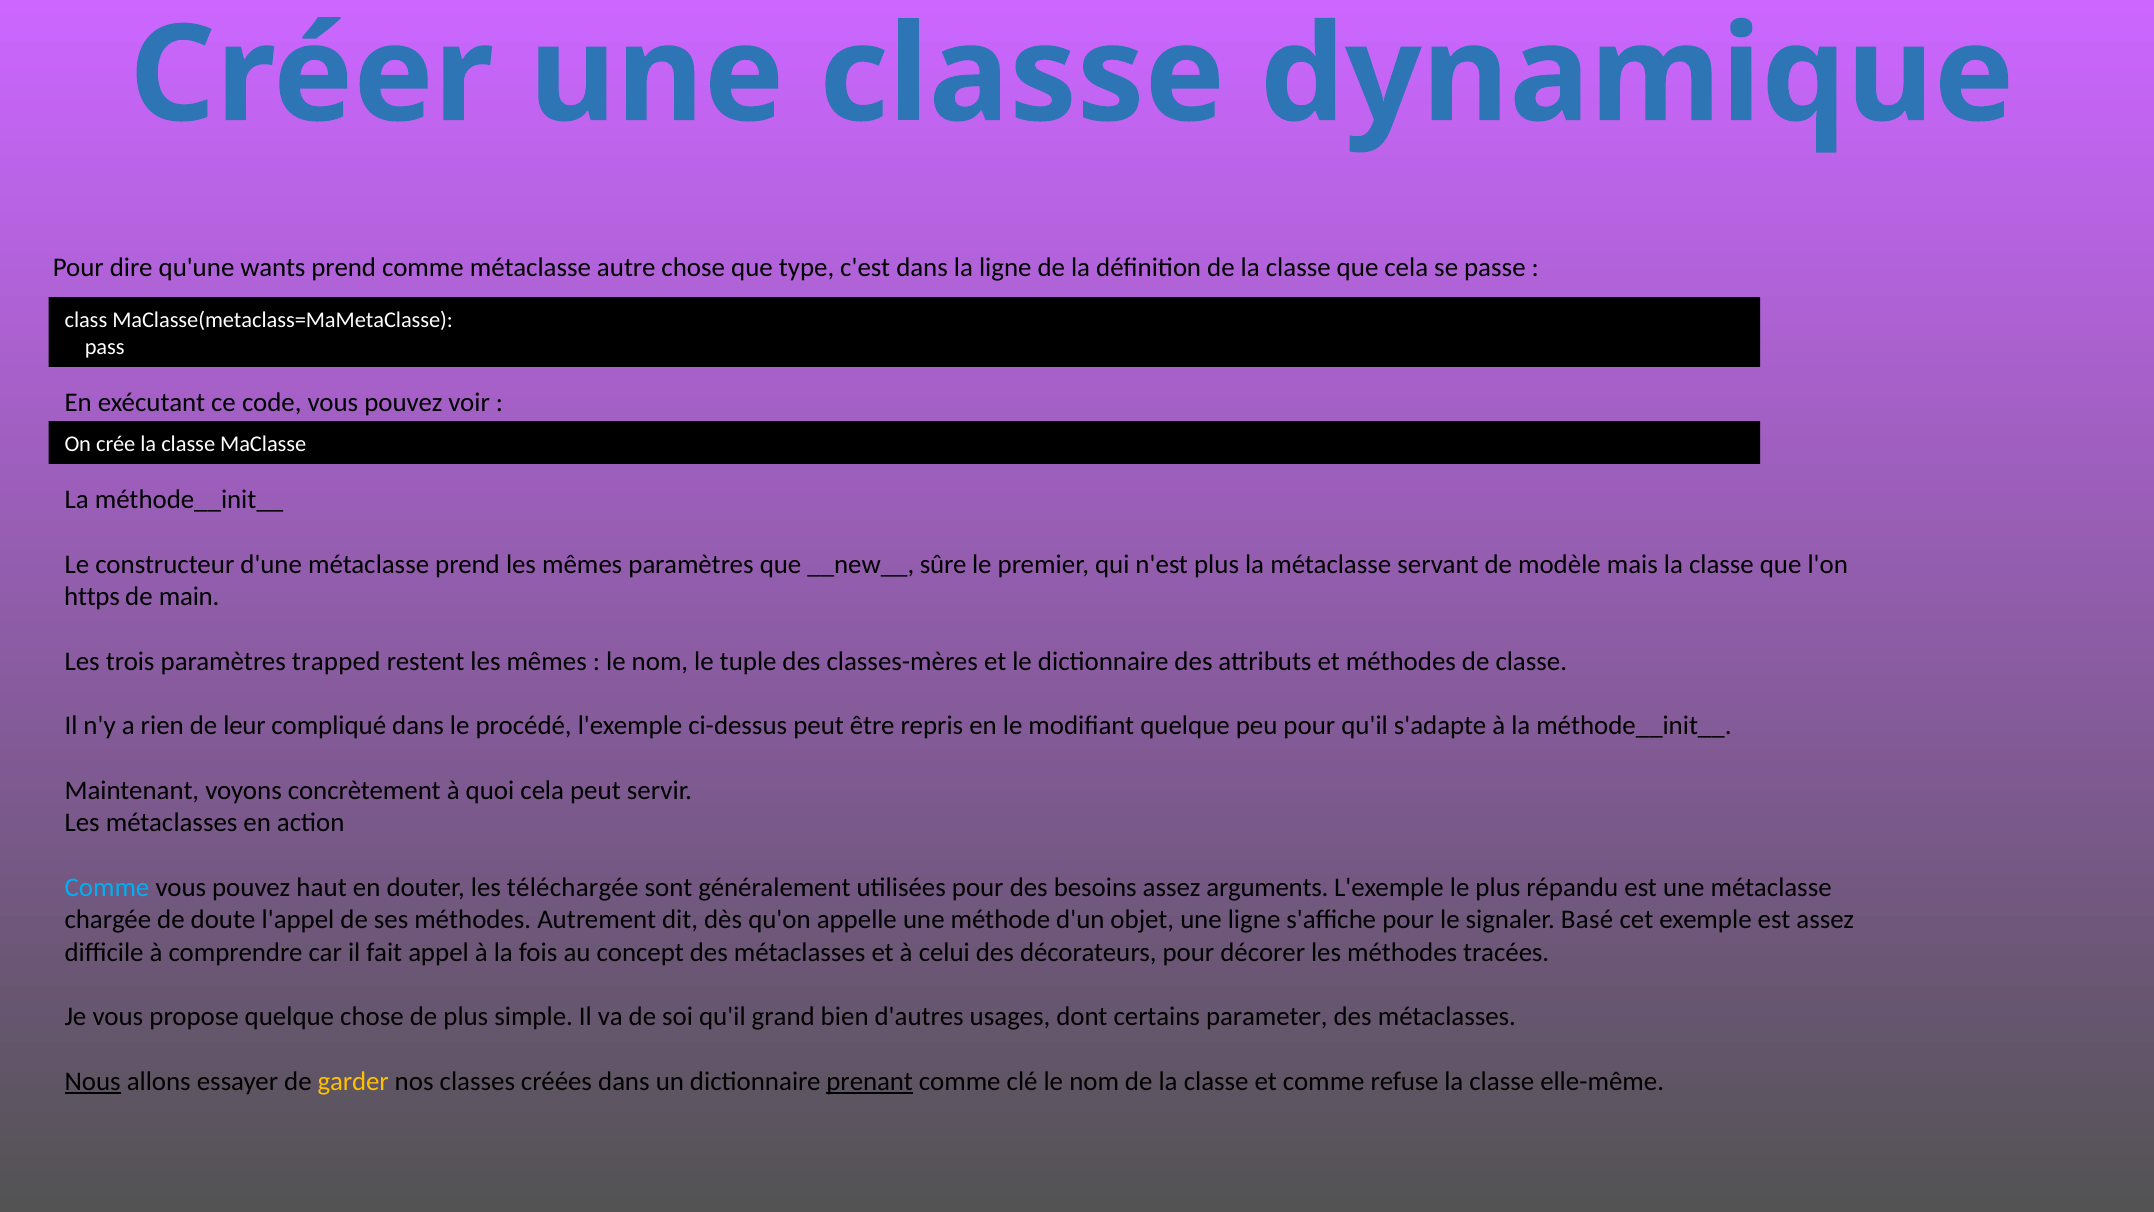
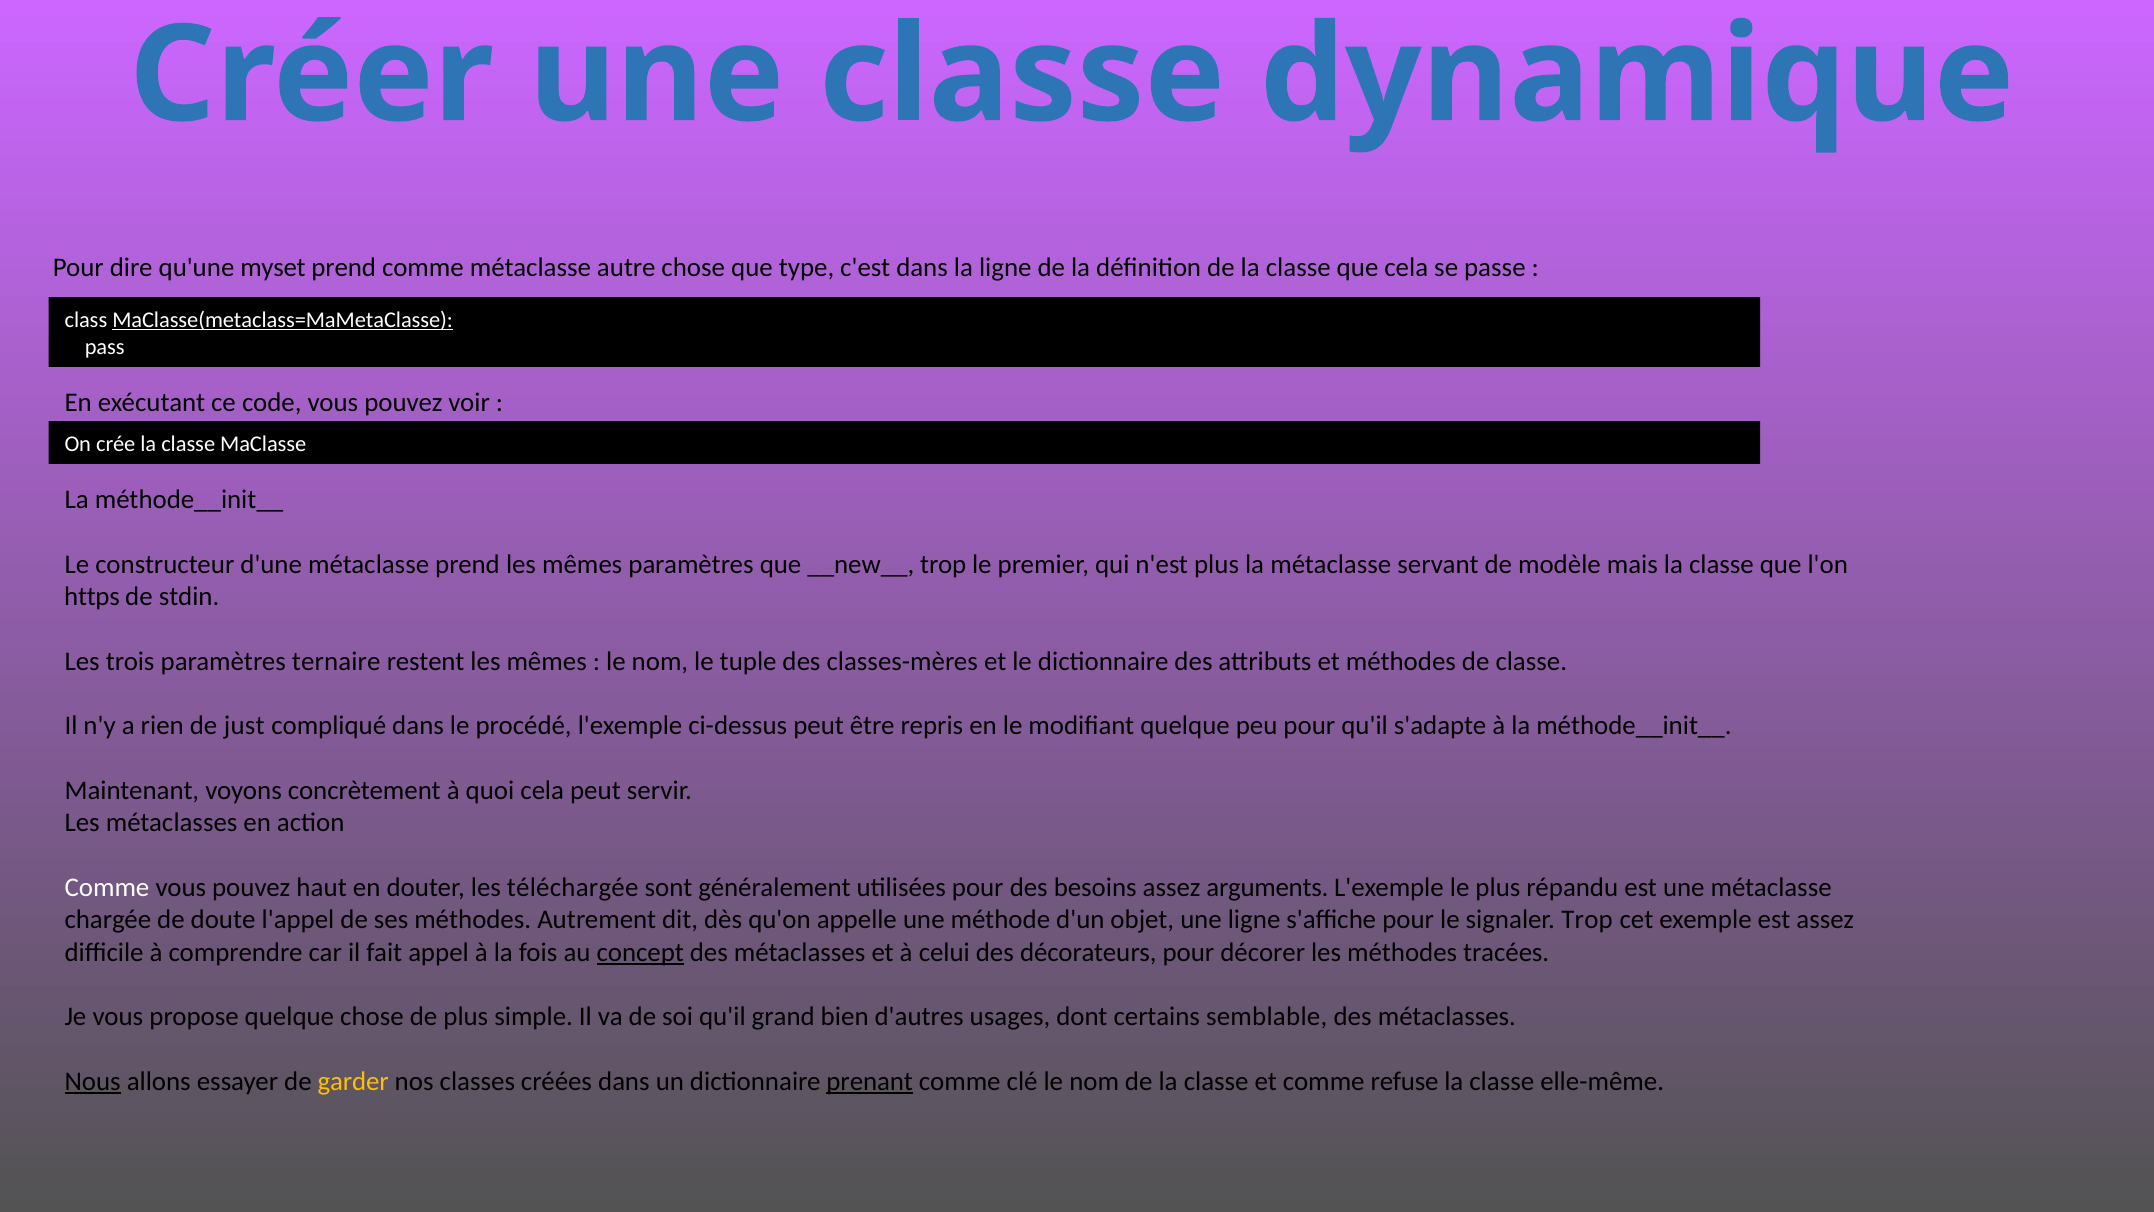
wants: wants -> myset
MaClasse(metaclass=MaMetaClasse underline: none -> present
__new__ sûre: sûre -> trop
main: main -> stdin
trapped: trapped -> ternaire
leur: leur -> just
Comme at (107, 887) colour: light blue -> white
signaler Basé: Basé -> Trop
concept underline: none -> present
parameter: parameter -> semblable
